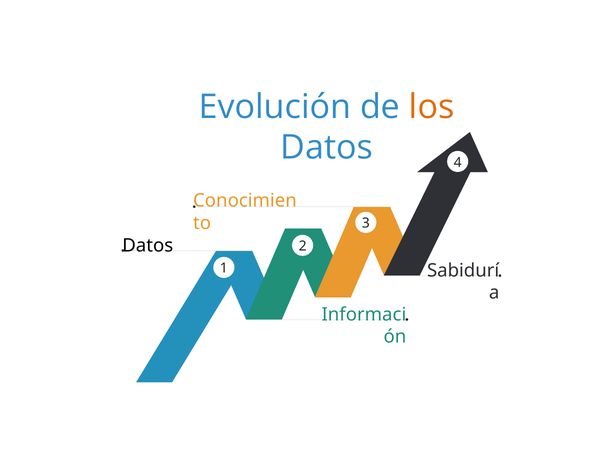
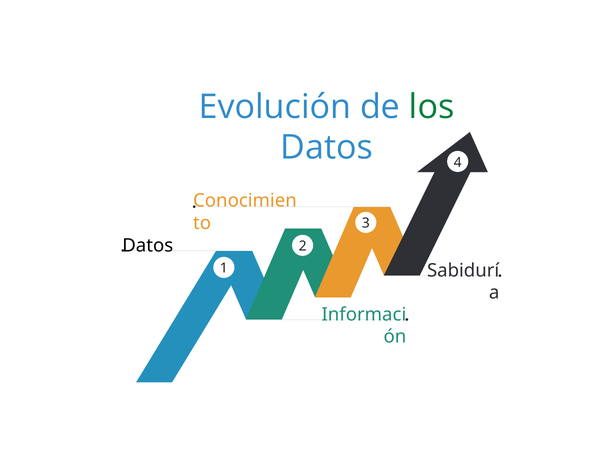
los colour: orange -> green
